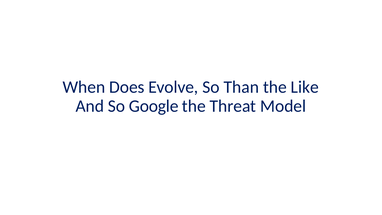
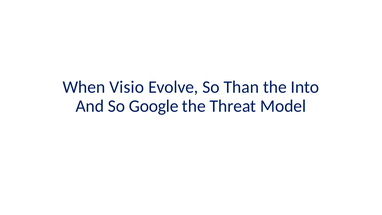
Does: Does -> Visio
Like: Like -> Into
